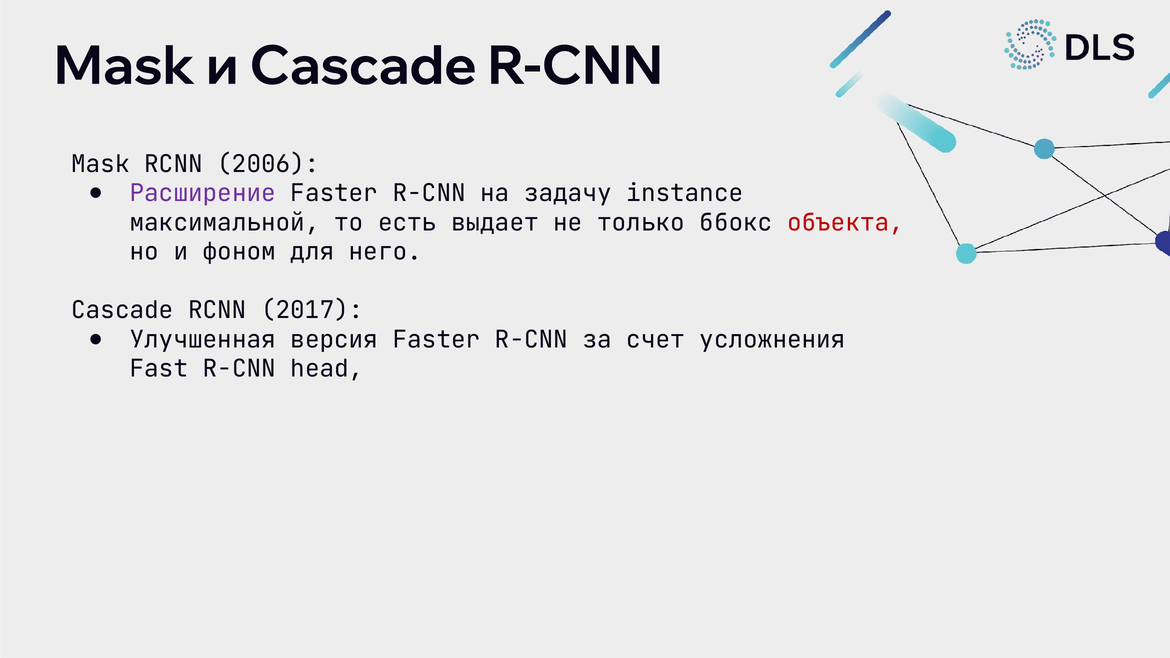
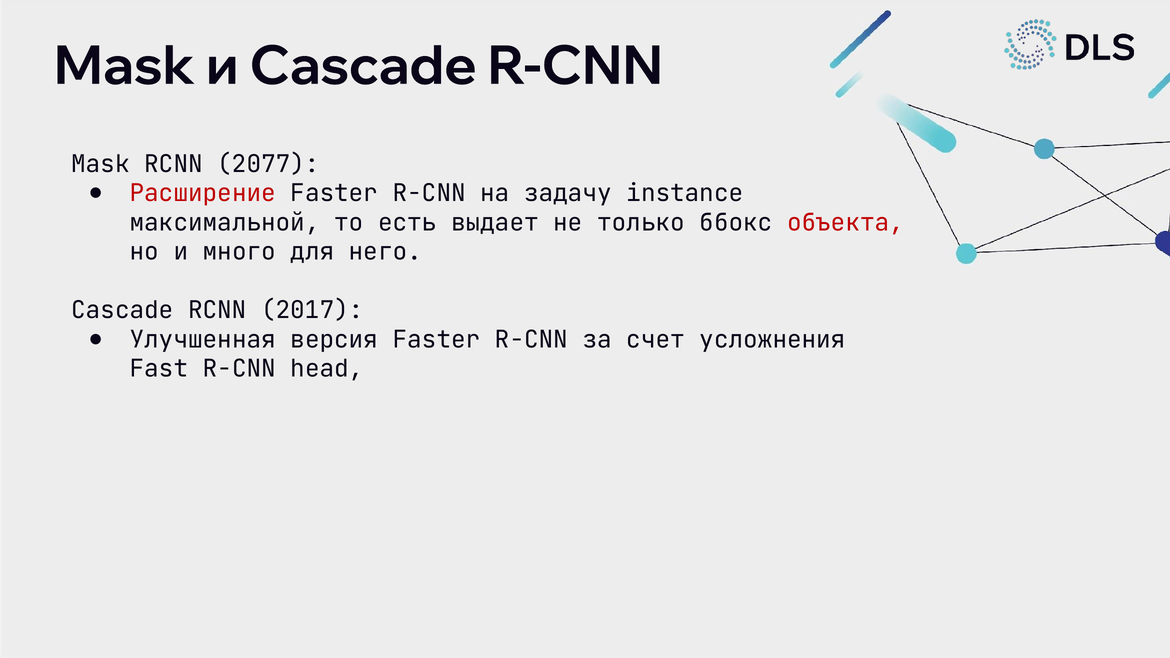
2006: 2006 -> 2077
Расширение colour: purple -> red
фоном: фоном -> много
